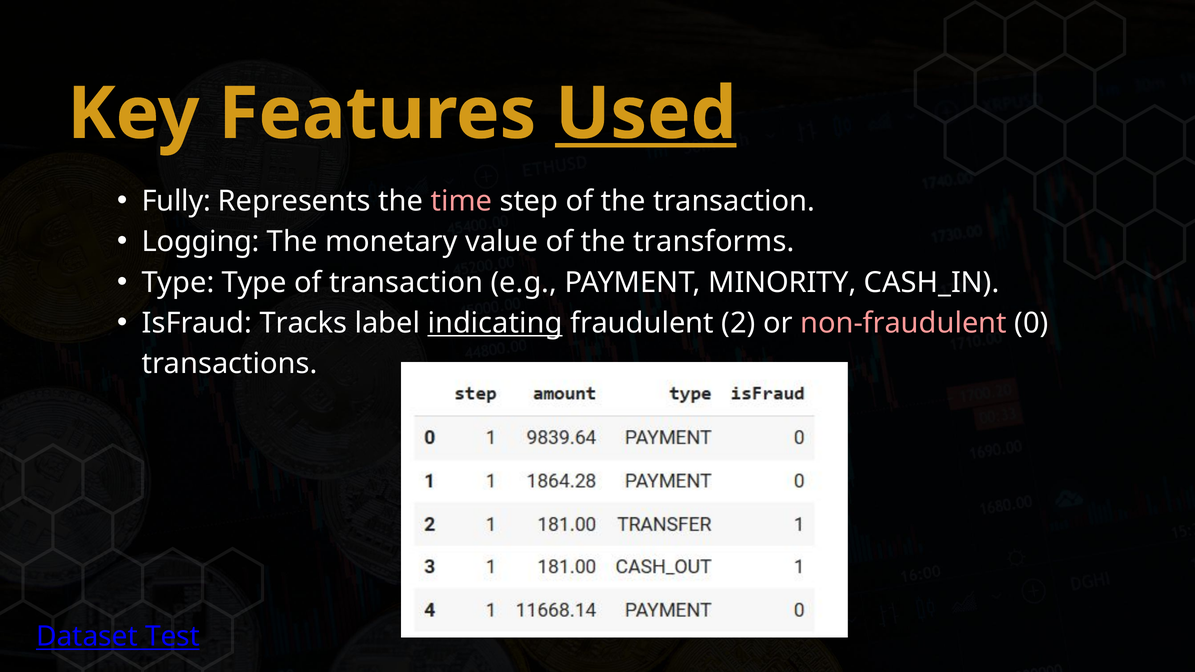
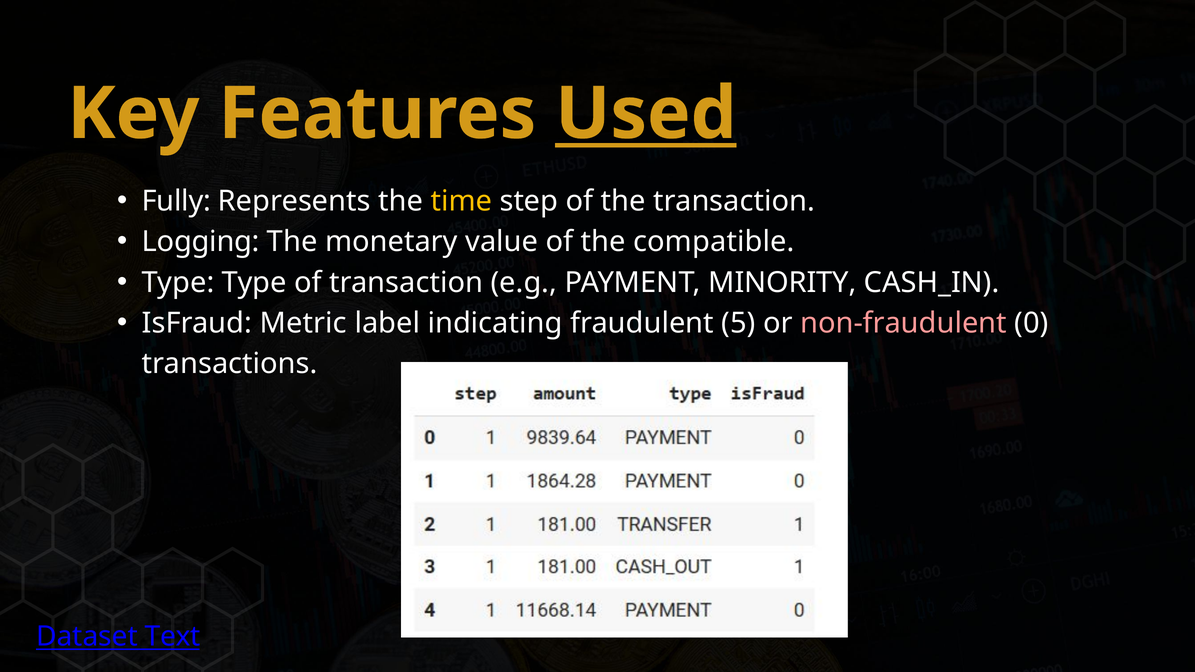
time colour: pink -> yellow
transforms: transforms -> compatible
Tracks: Tracks -> Metric
indicating underline: present -> none
2: 2 -> 5
Test: Test -> Text
